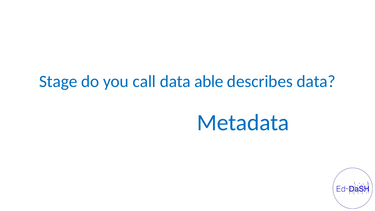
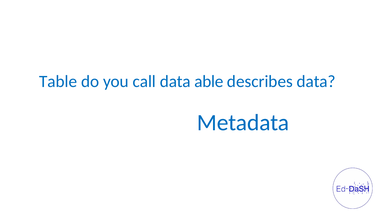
Stage: Stage -> Table
